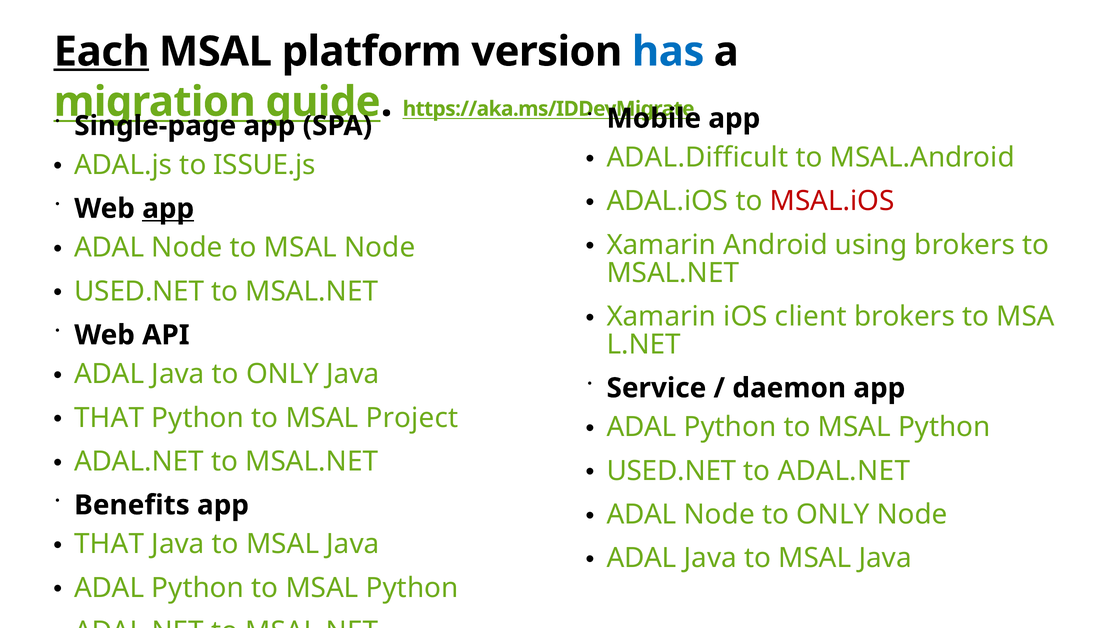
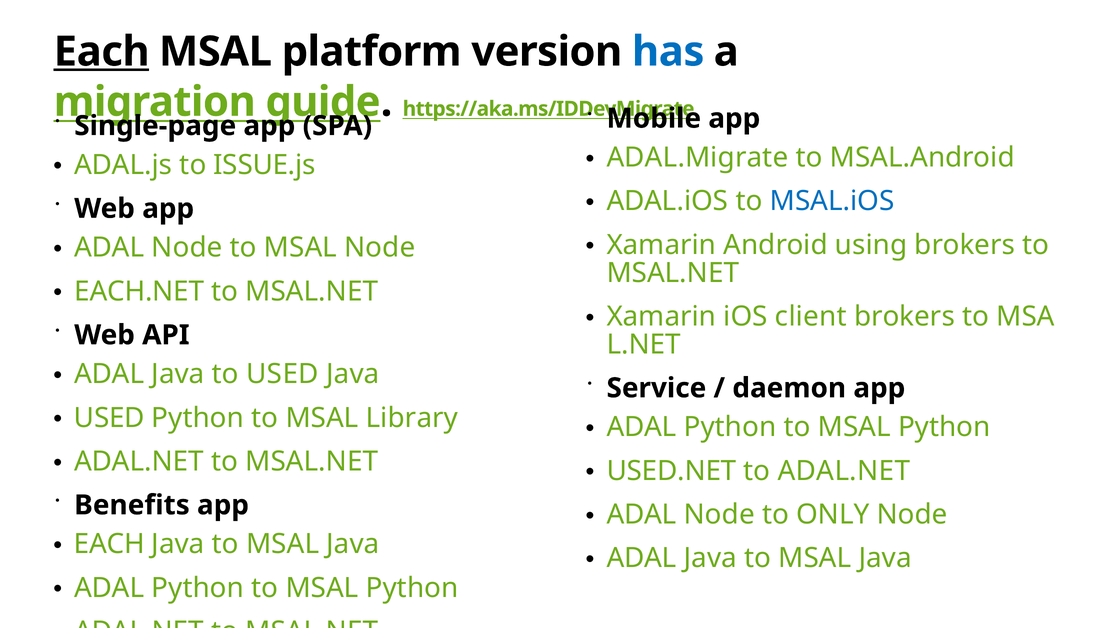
ADAL.Difficult: ADAL.Difficult -> ADAL.Migrate
MSAL.iOS colour: red -> blue
app at (168, 209) underline: present -> none
USED.NET at (139, 291): USED.NET -> EACH.NET
Java to ONLY: ONLY -> USED
THAT at (109, 418): THAT -> USED
Project: Project -> Library
THAT at (109, 544): THAT -> EACH
